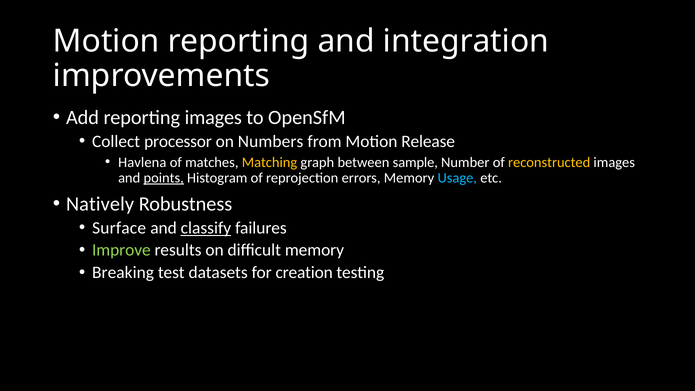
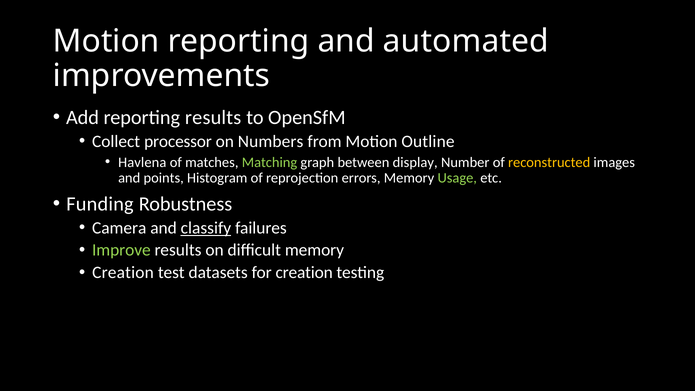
integration: integration -> automated
reporting images: images -> results
Release: Release -> Outline
Matching colour: yellow -> light green
sample: sample -> display
points underline: present -> none
Usage colour: light blue -> light green
Natively: Natively -> Funding
Surface: Surface -> Camera
Breaking at (123, 273): Breaking -> Creation
